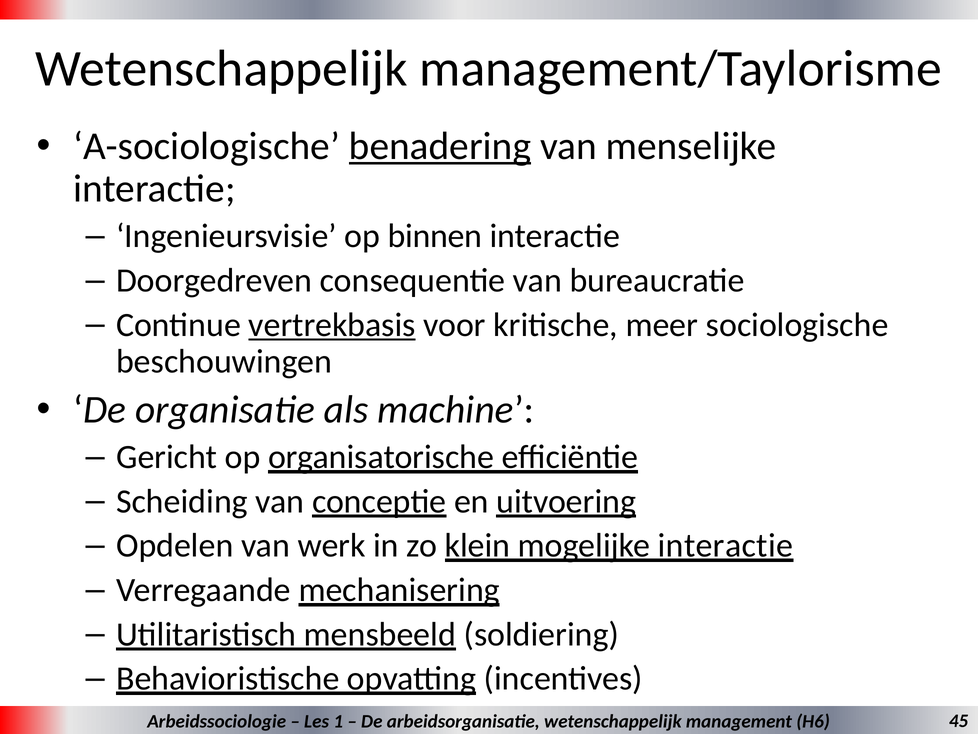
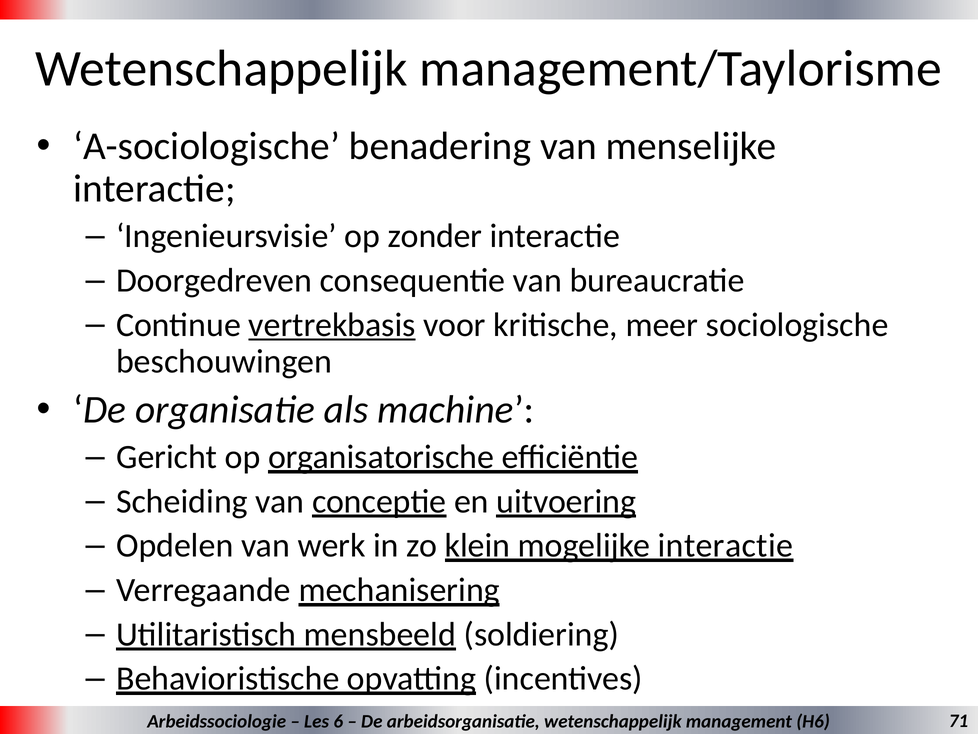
benadering underline: present -> none
binnen: binnen -> zonder
1: 1 -> 6
45: 45 -> 71
